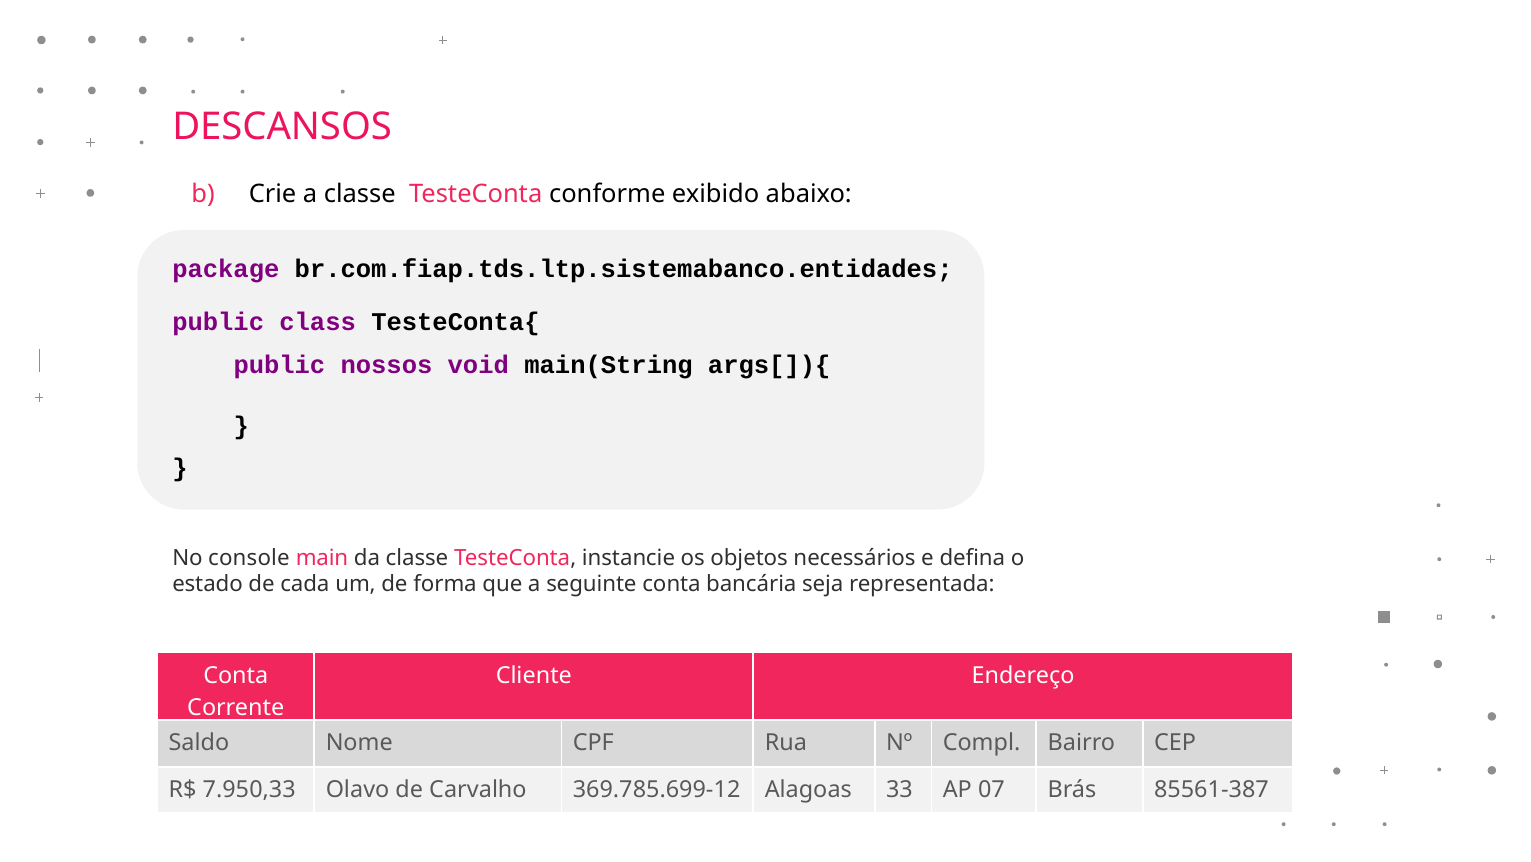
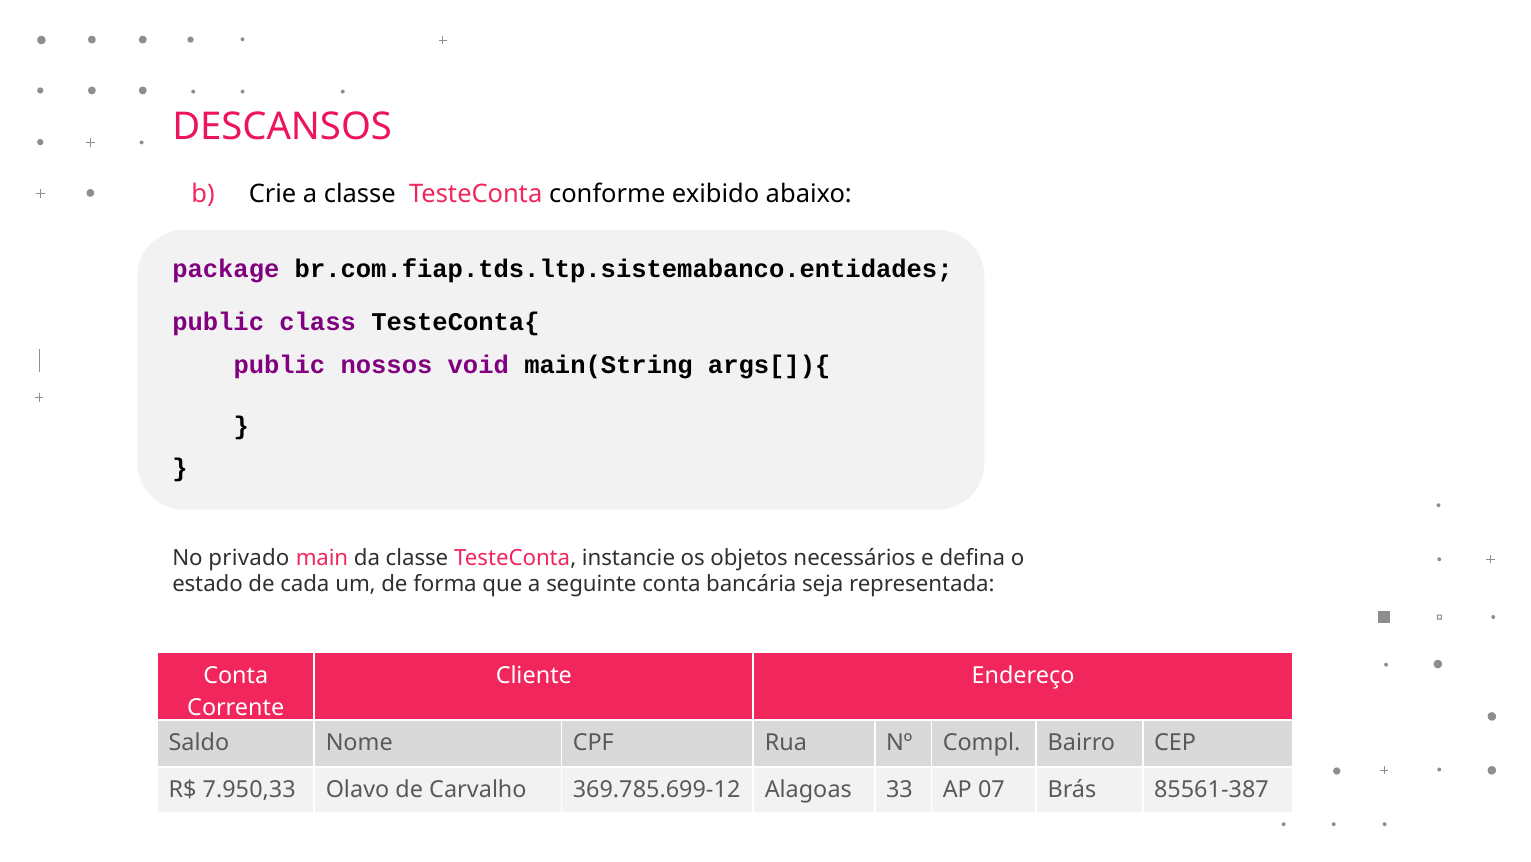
console: console -> privado
